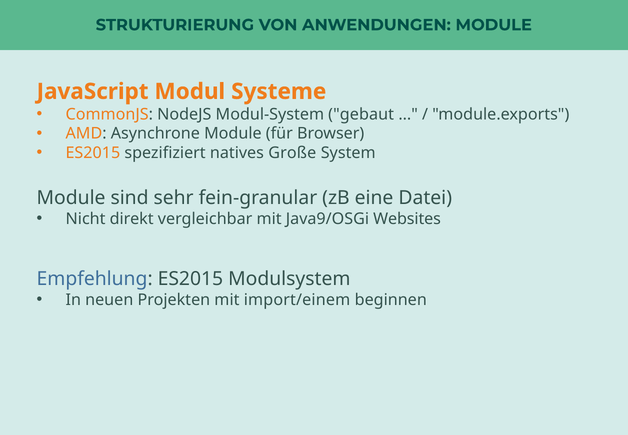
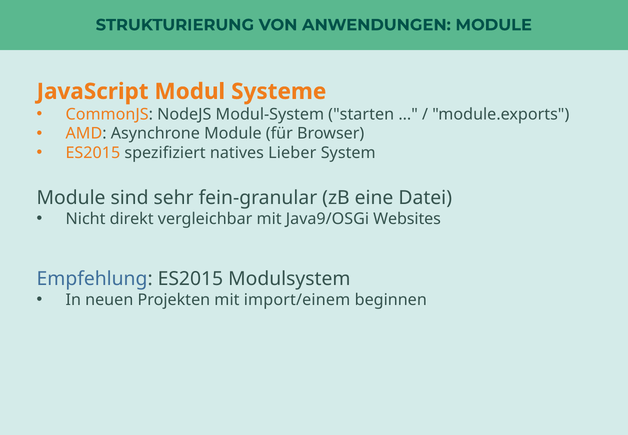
gebaut: gebaut -> starten
Große: Große -> Lieber
